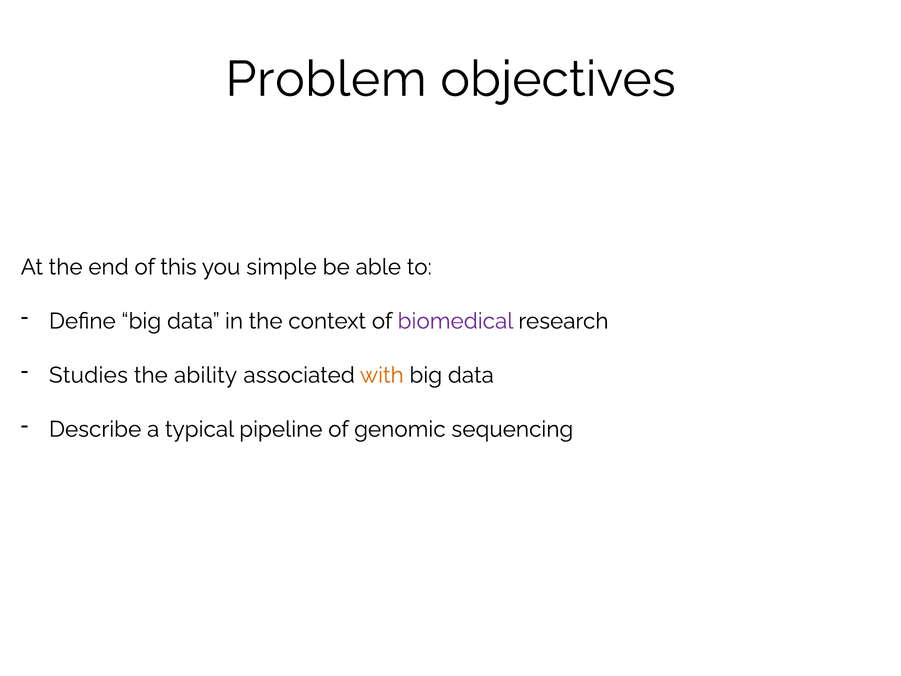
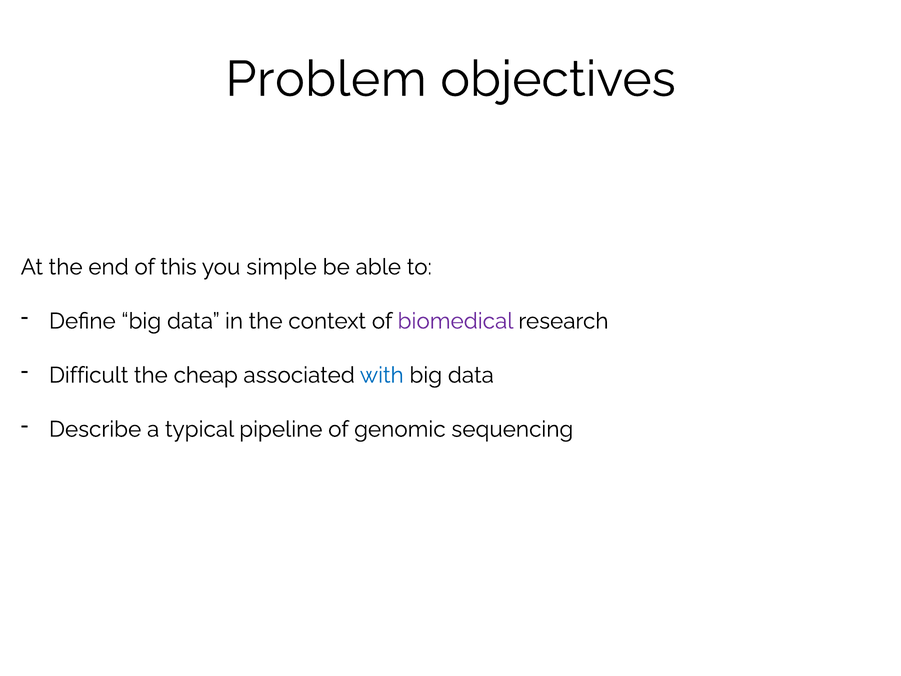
Studies: Studies -> Difficult
ability: ability -> cheap
with colour: orange -> blue
